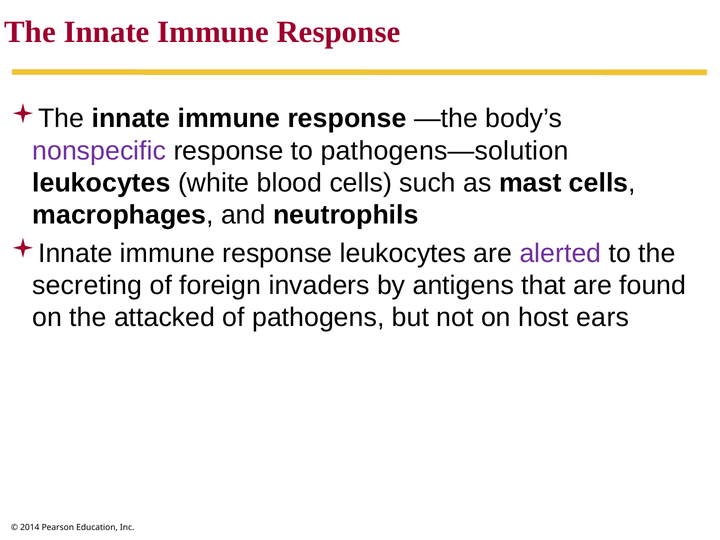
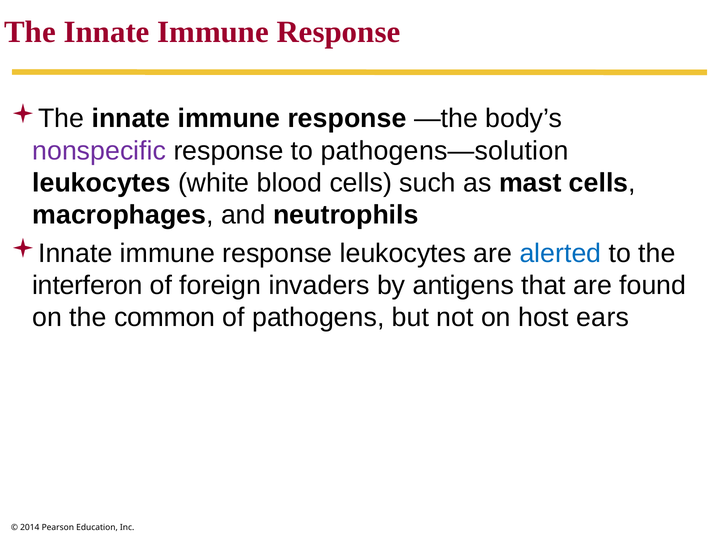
alerted colour: purple -> blue
secreting: secreting -> interferon
attacked: attacked -> common
